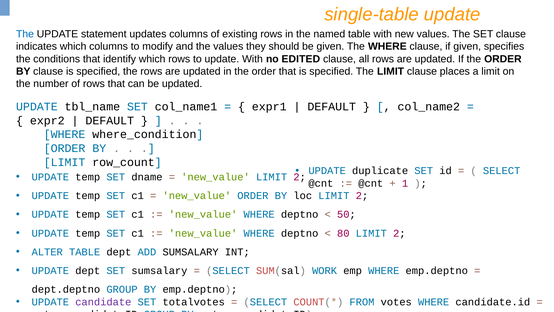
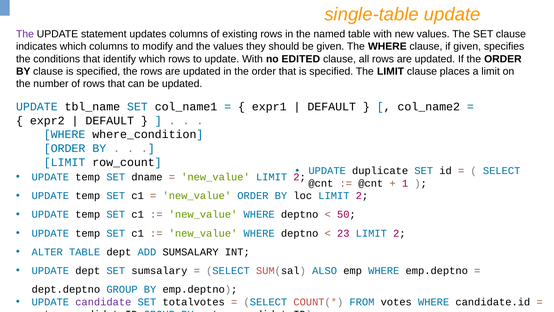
The at (25, 34) colour: blue -> purple
80: 80 -> 23
WORK: WORK -> ALSO
